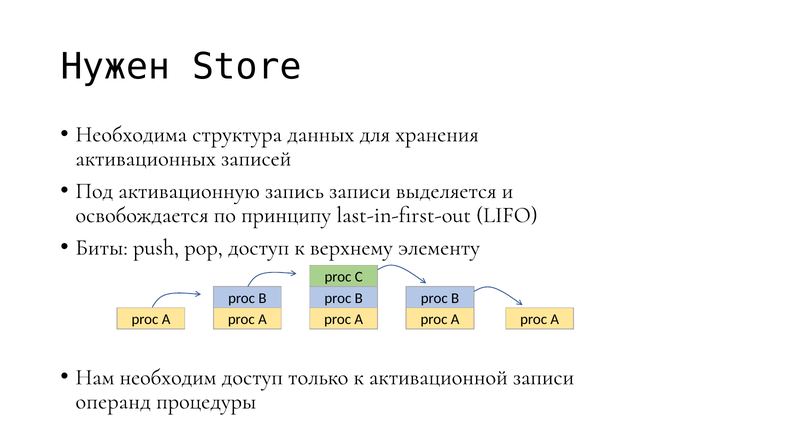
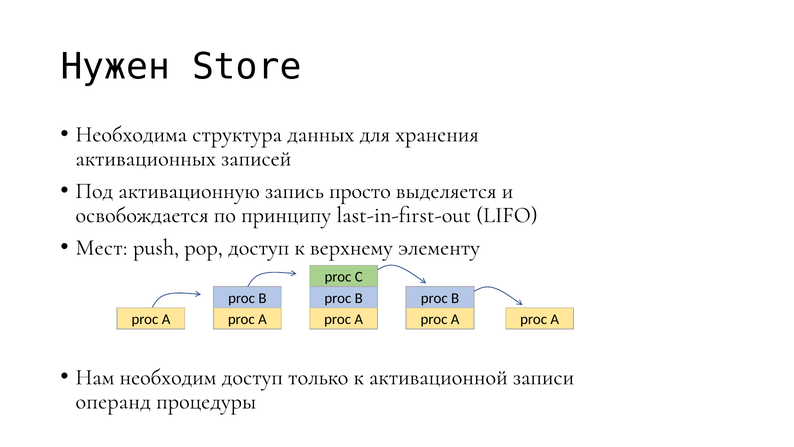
запись записи: записи -> просто
Биты: Биты -> Мест
